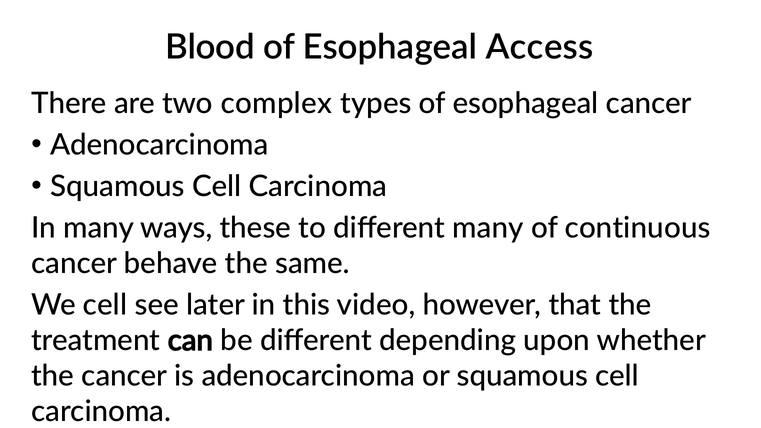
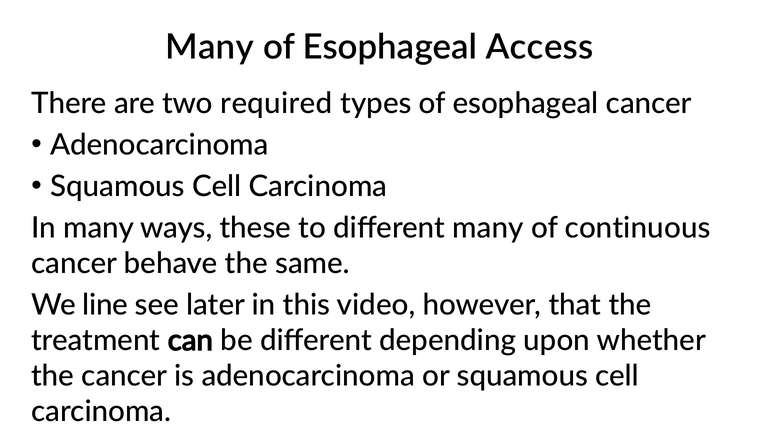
Blood at (210, 47): Blood -> Many
complex: complex -> required
We cell: cell -> line
